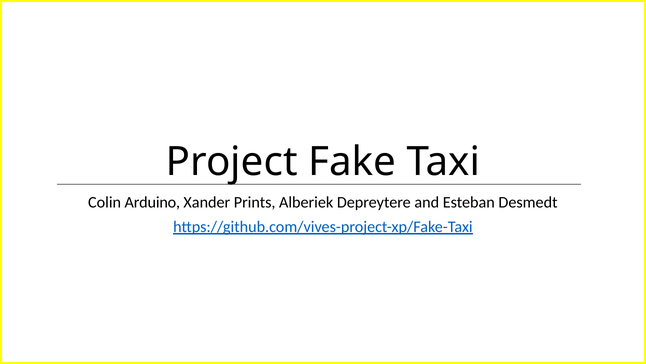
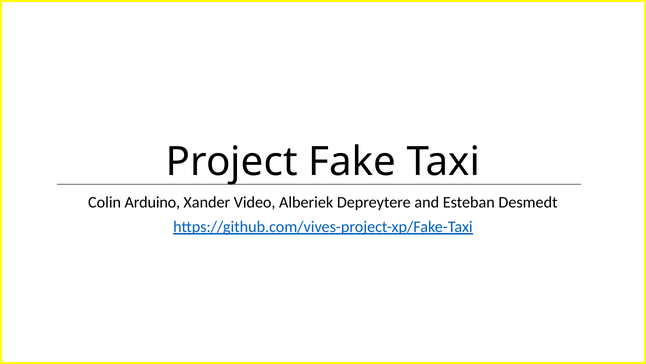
Prints: Prints -> Video
